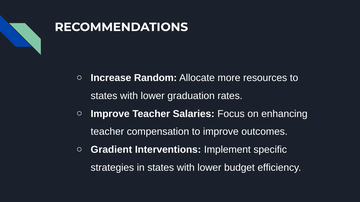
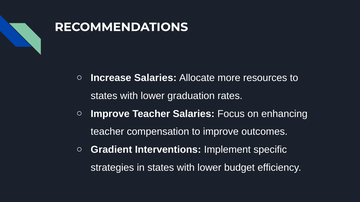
Increase Random: Random -> Salaries
